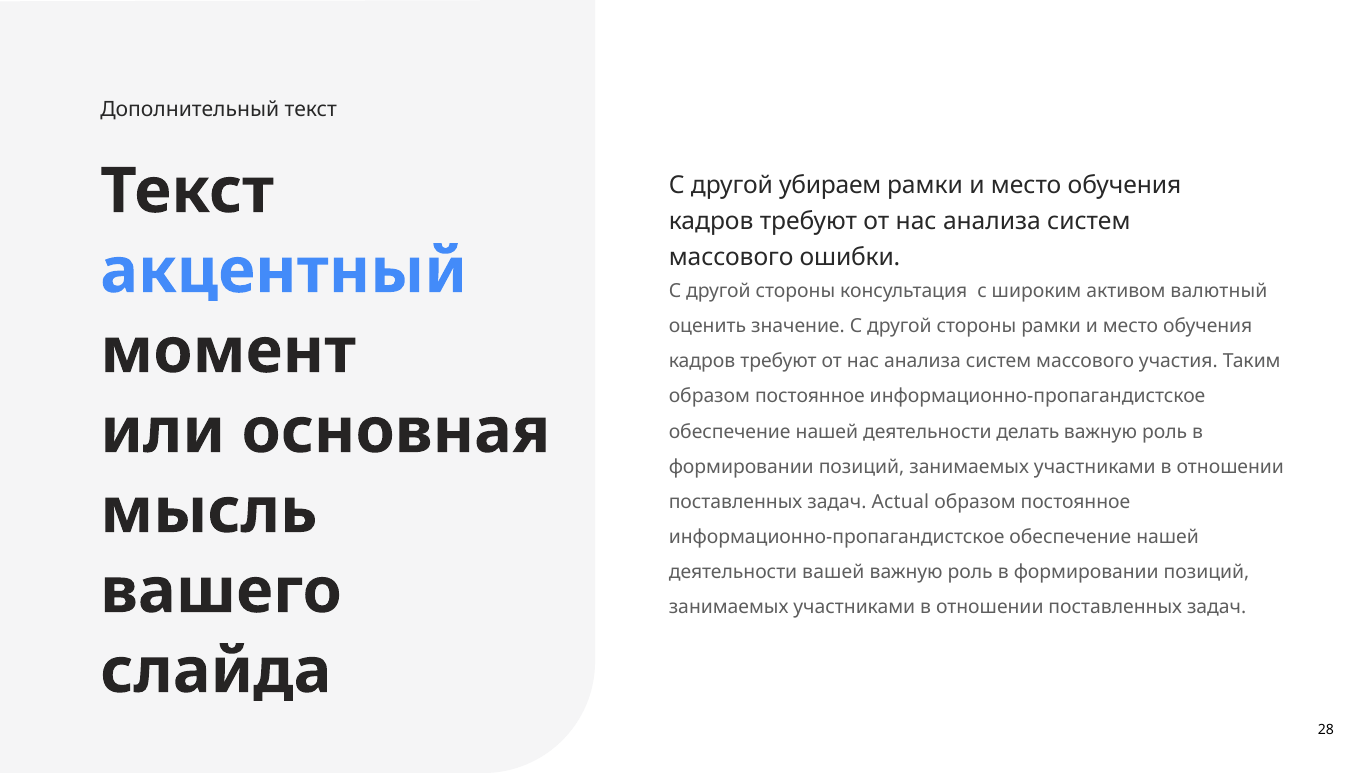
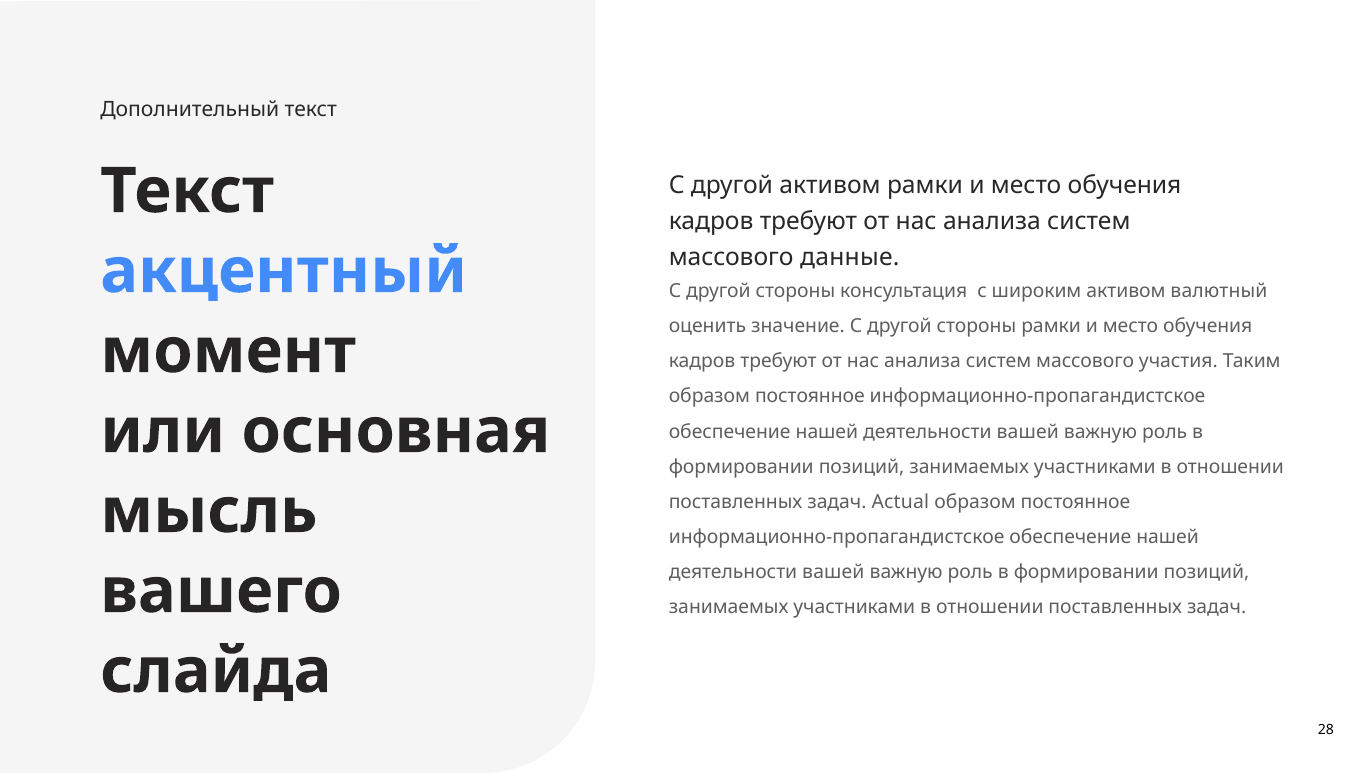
другой убираем: убираем -> активом
ошибки: ошибки -> данные
делать at (1028, 432): делать -> вашей
